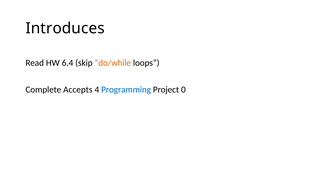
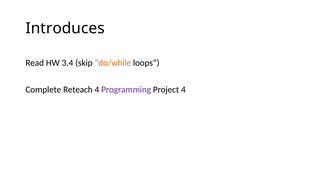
6.4: 6.4 -> 3.4
Accepts: Accepts -> Reteach
Programming colour: blue -> purple
Project 0: 0 -> 4
